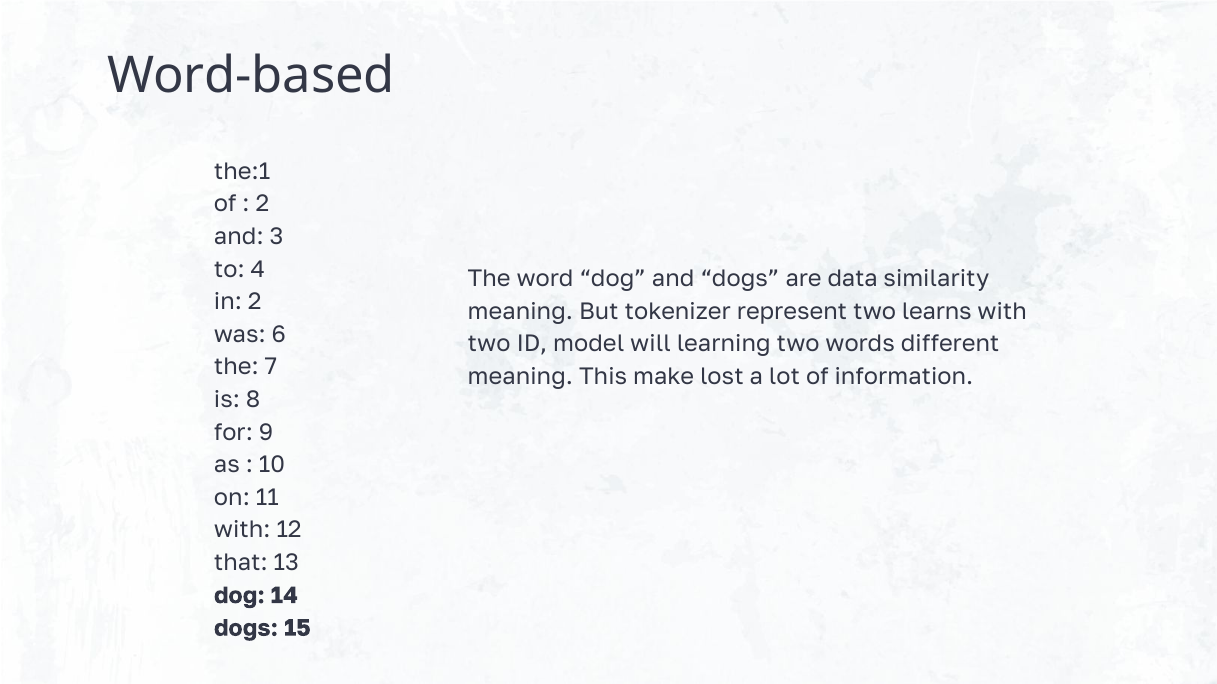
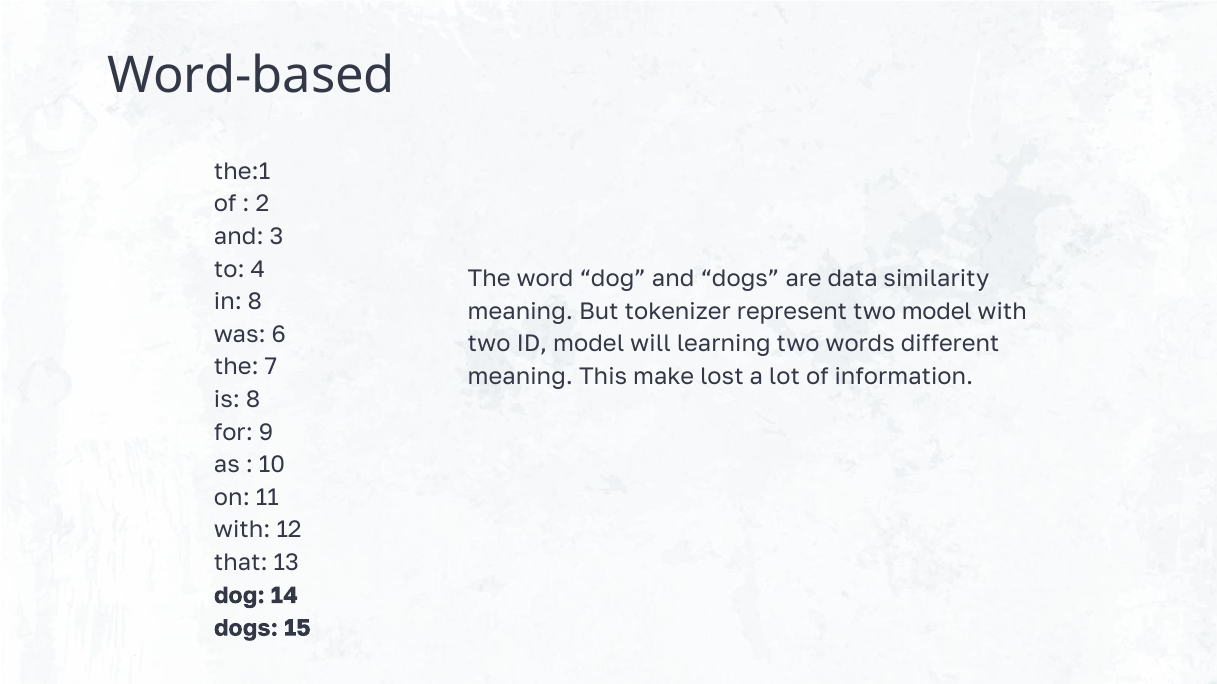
in 2: 2 -> 8
two learns: learns -> model
